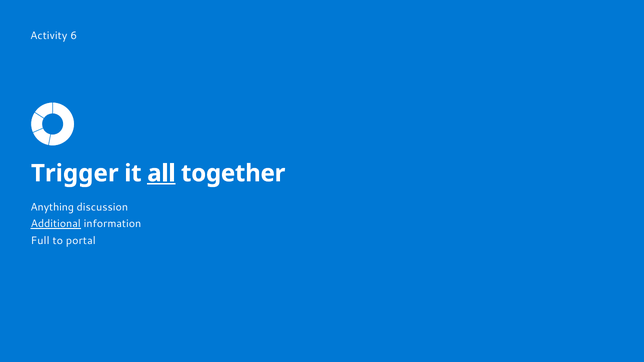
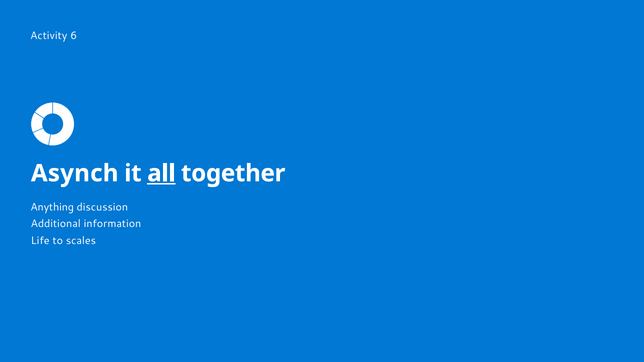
Trigger: Trigger -> Asynch
Additional underline: present -> none
Full: Full -> Life
portal: portal -> scales
